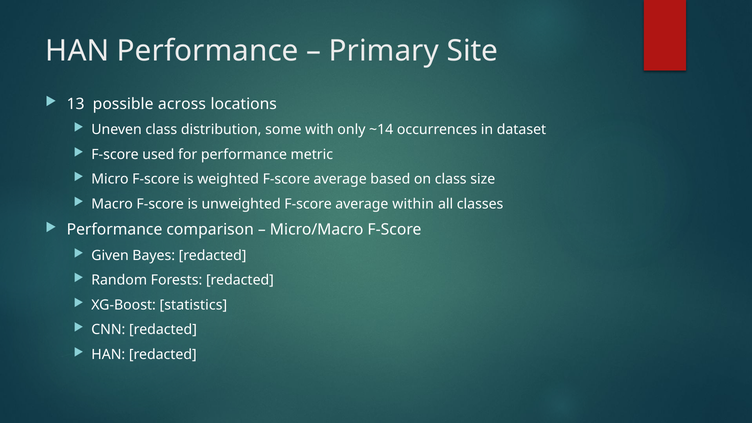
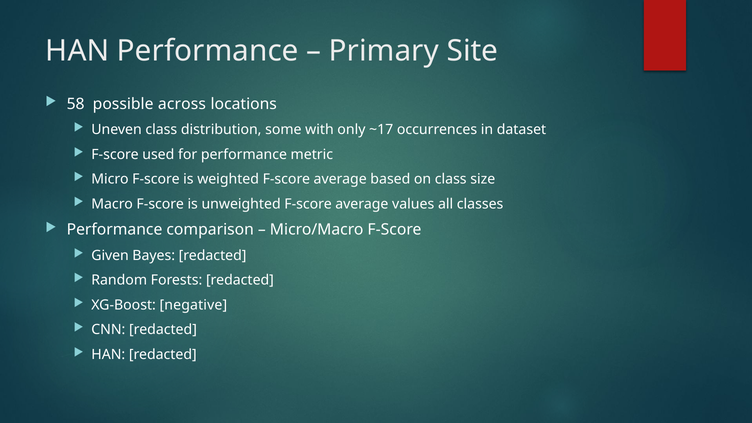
13: 13 -> 58
~14: ~14 -> ~17
within: within -> values
statistics: statistics -> negative
